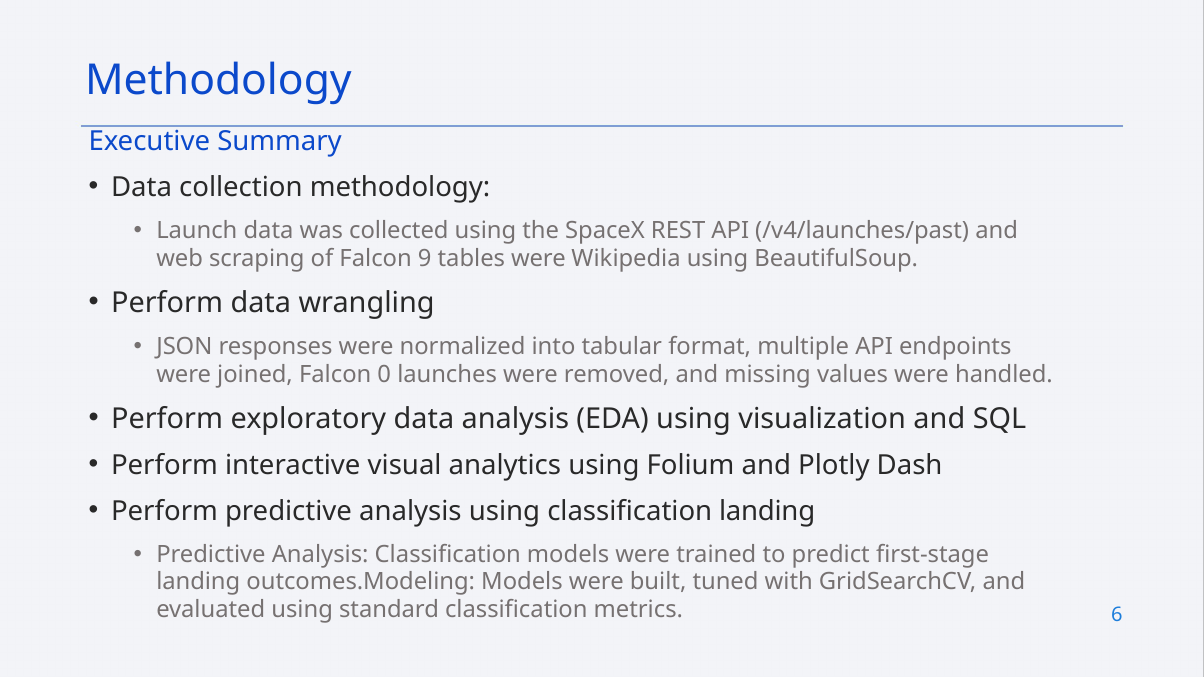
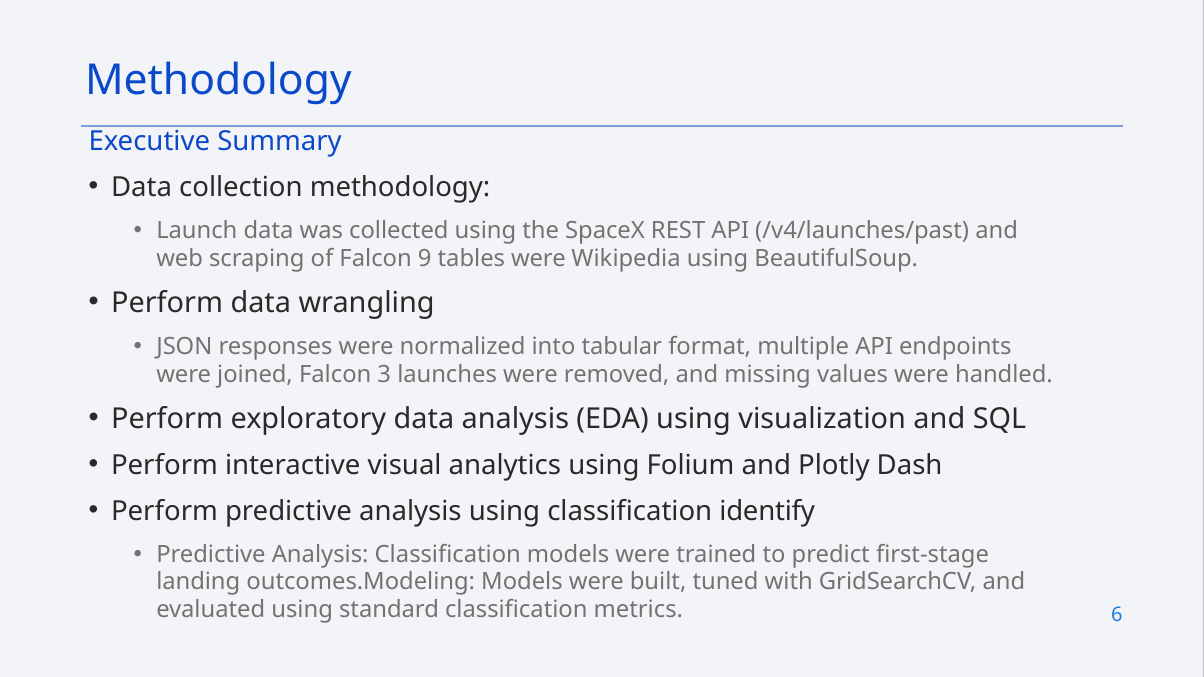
0: 0 -> 3
classification landing: landing -> identify
